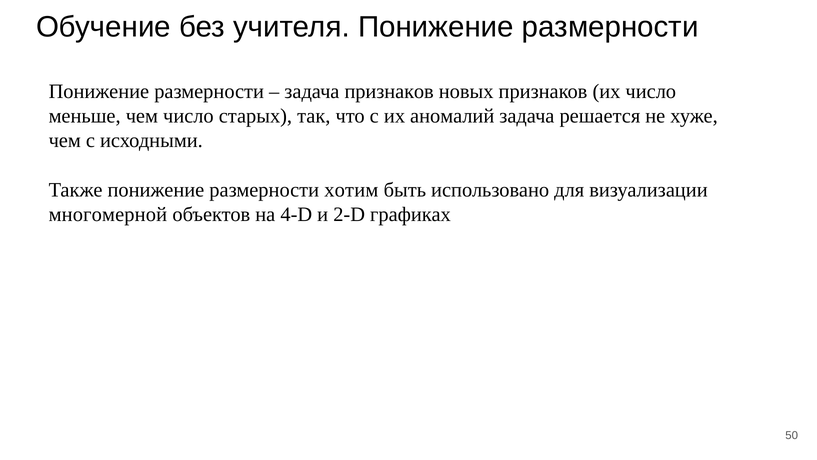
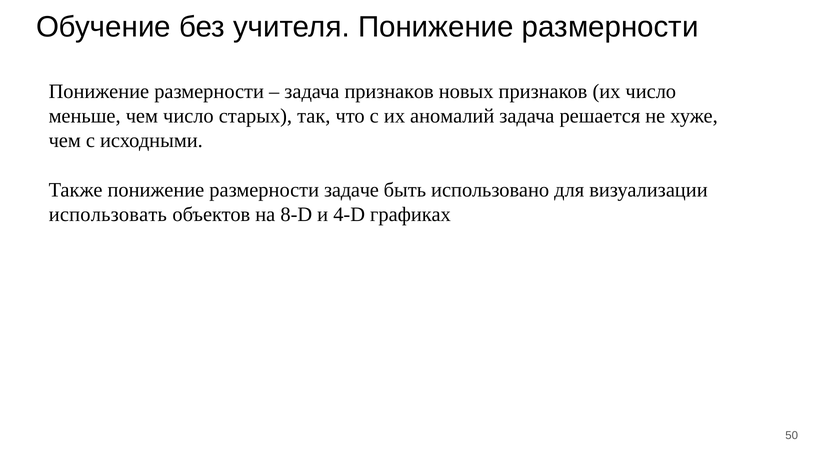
хотим: хотим -> задаче
многомерной: многомерной -> использовать
4-D: 4-D -> 8-D
2-D: 2-D -> 4-D
